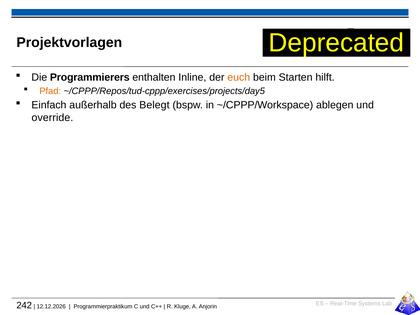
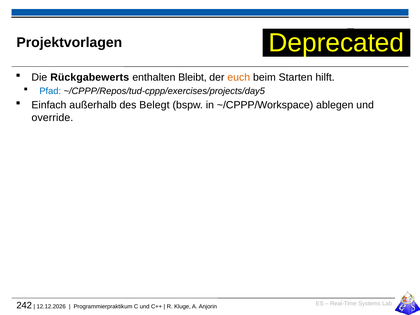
Programmierers: Programmierers -> Rückgabewerts
Inline: Inline -> Bleibt
Pfad colour: orange -> blue
